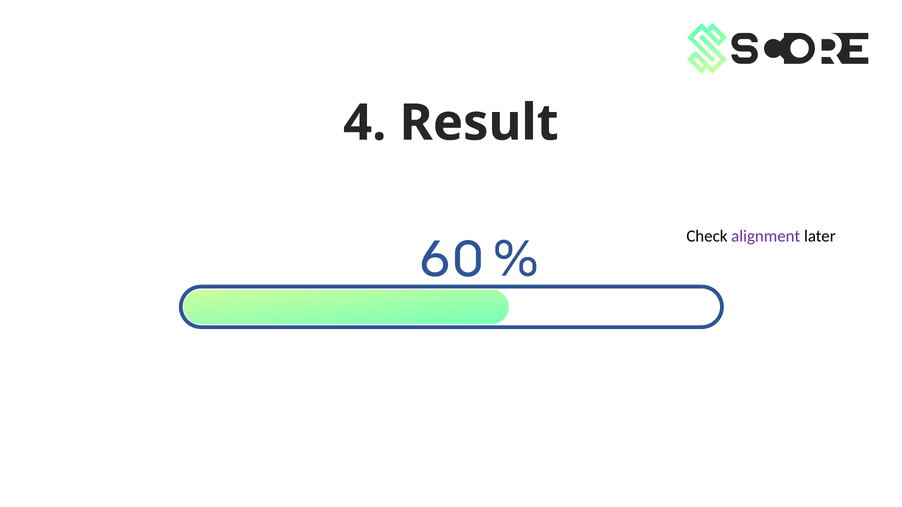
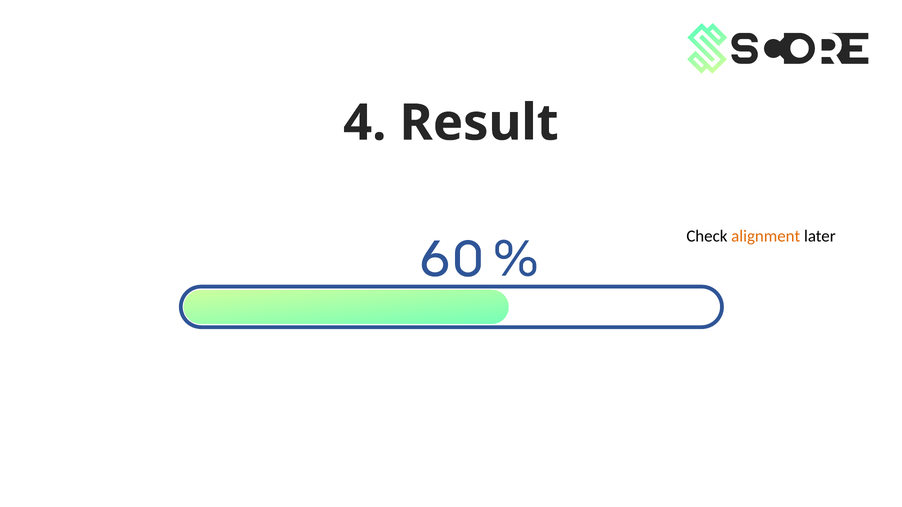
alignment colour: purple -> orange
